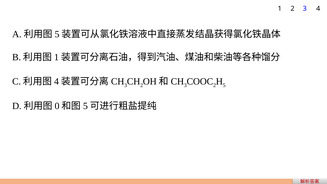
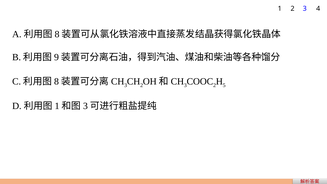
5 at (57, 34): 5 -> 8
1 at (56, 57): 1 -> 9
4 at (56, 82): 4 -> 8
0 at (57, 106): 0 -> 1
5 at (85, 106): 5 -> 3
